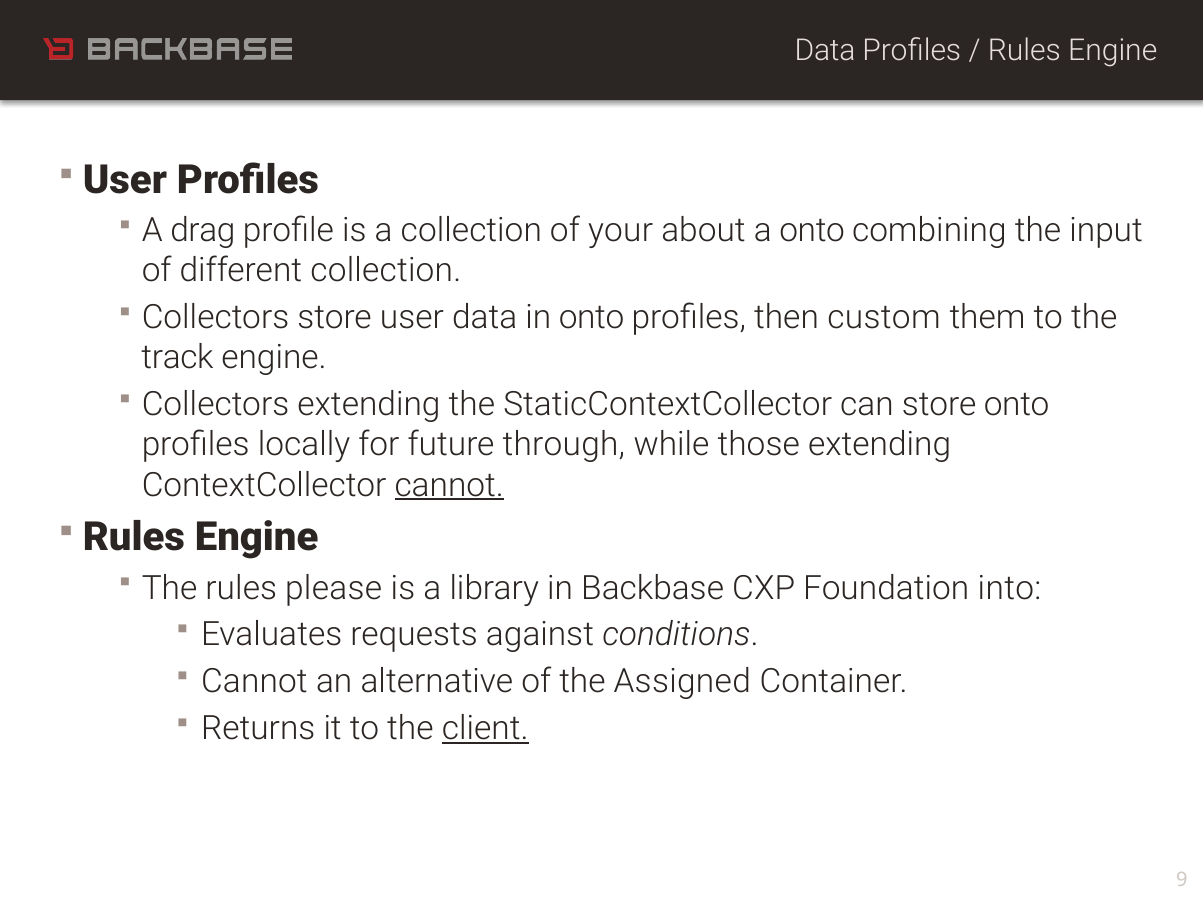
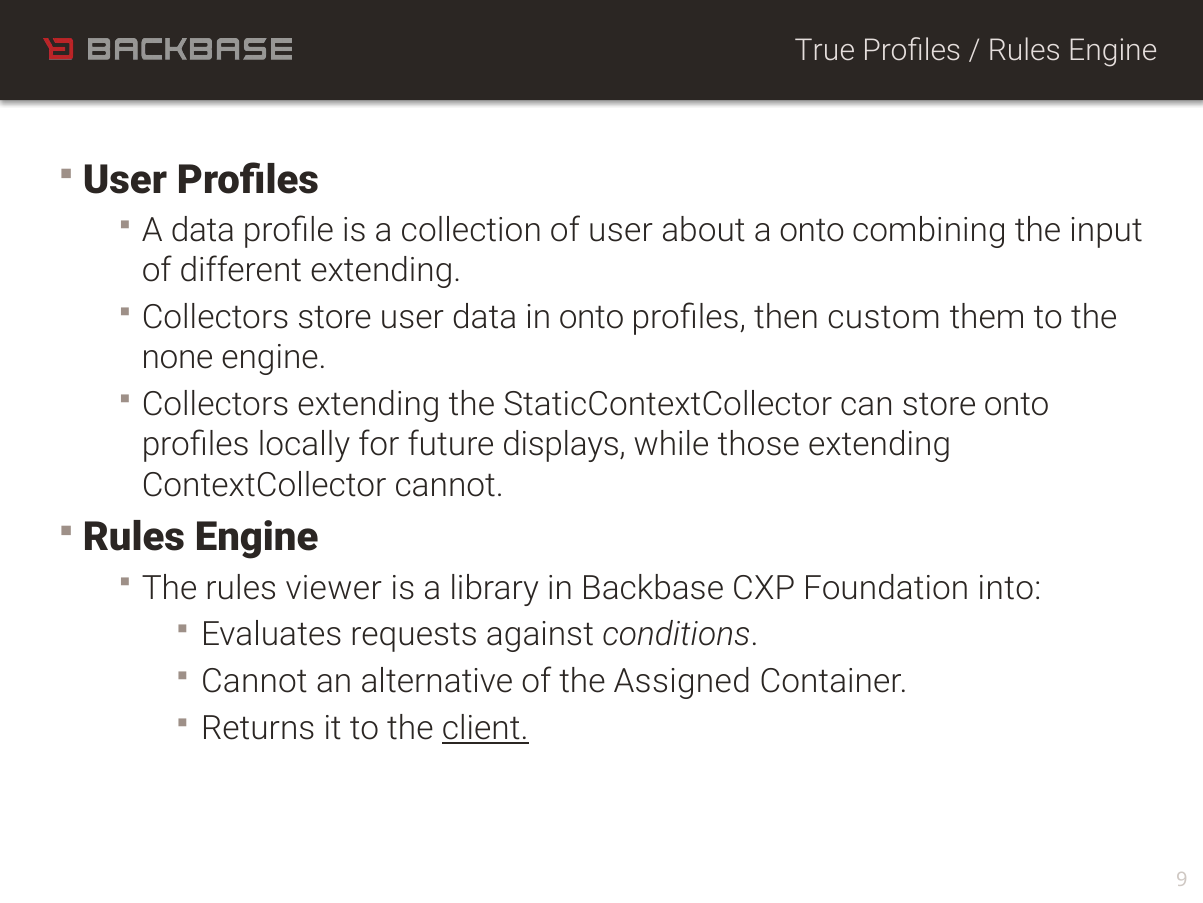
Data at (825, 50): Data -> True
A drag: drag -> data
of your: your -> user
different collection: collection -> extending
track: track -> none
through: through -> displays
cannot at (449, 485) underline: present -> none
please: please -> viewer
